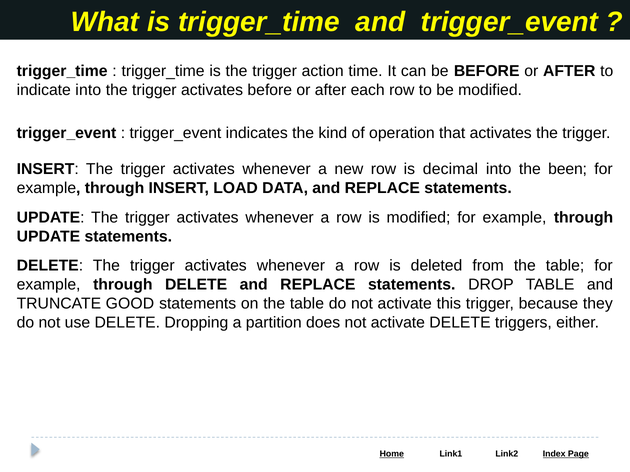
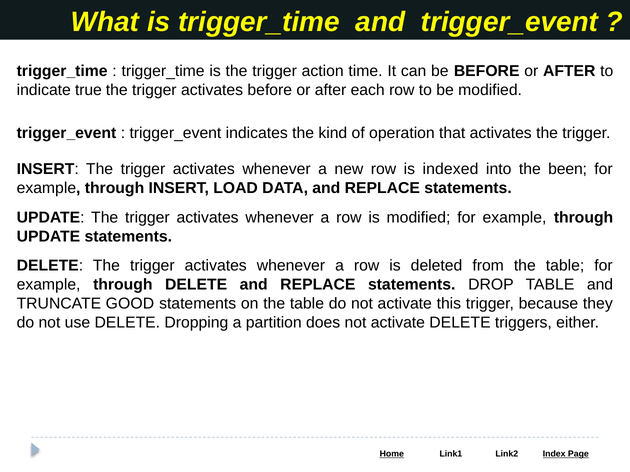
indicate into: into -> true
decimal: decimal -> indexed
